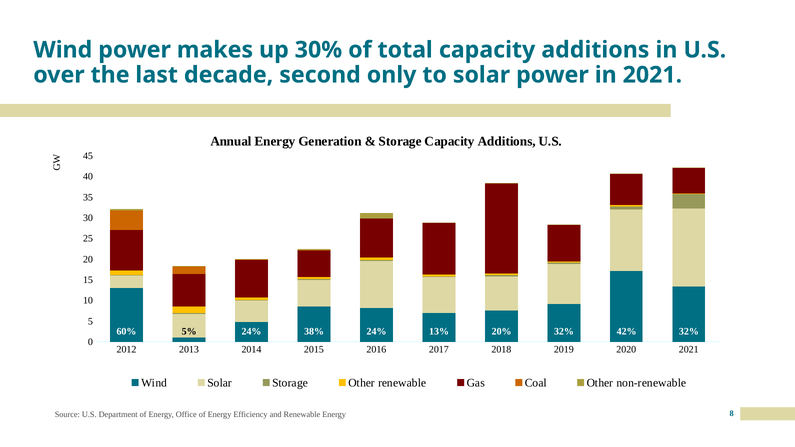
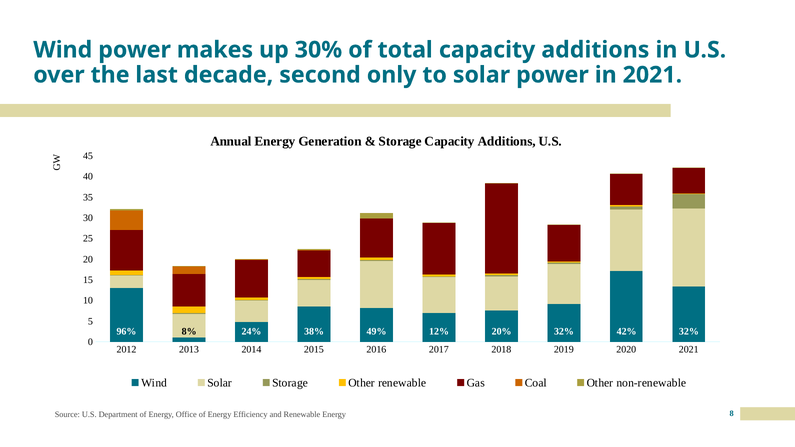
60%: 60% -> 96%
5%: 5% -> 8%
24% 24%: 24% -> 49%
13%: 13% -> 12%
